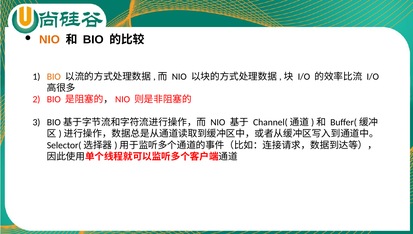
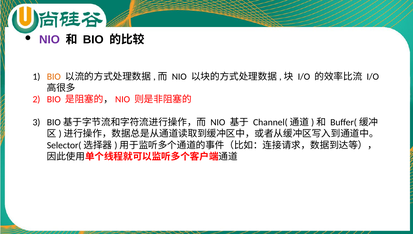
NIO at (50, 40) colour: orange -> purple
